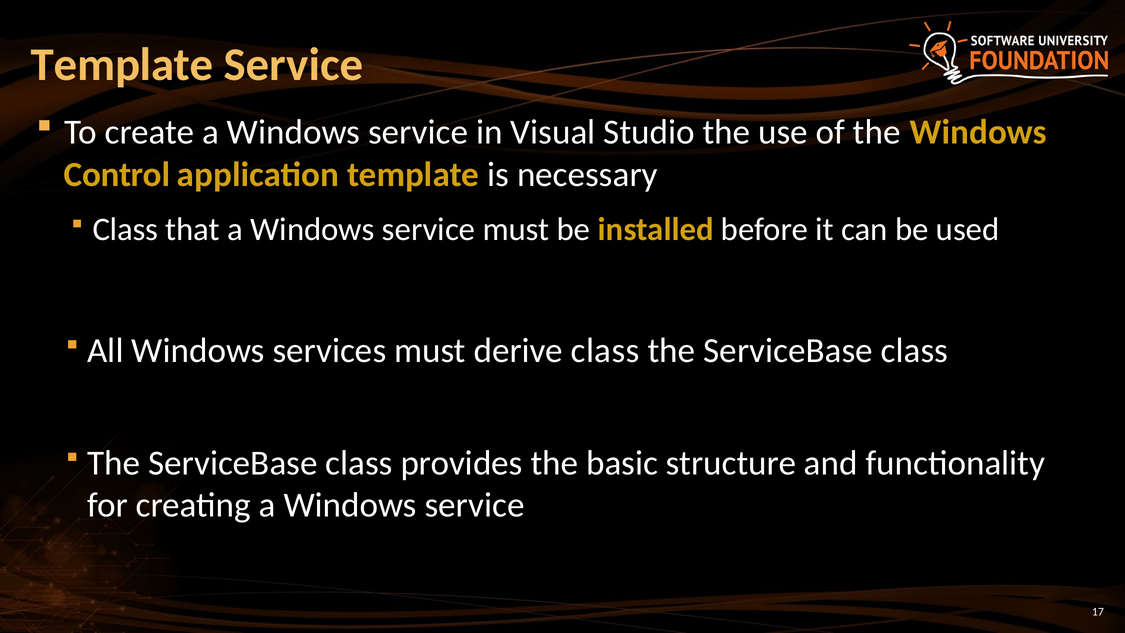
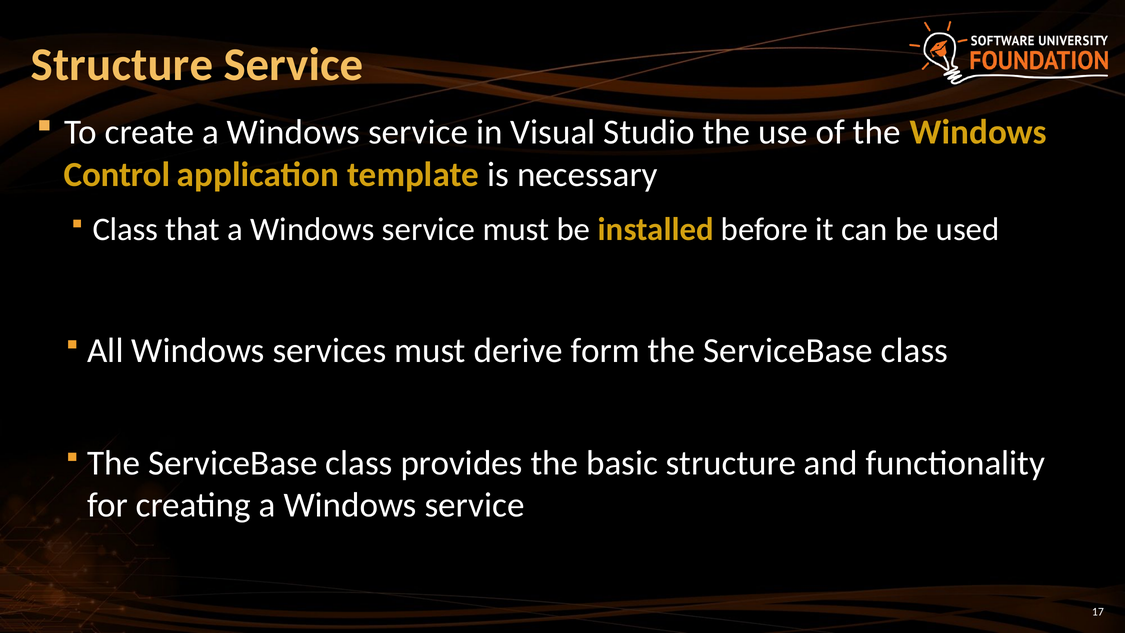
Template at (122, 65): Template -> Structure
derive class: class -> form
